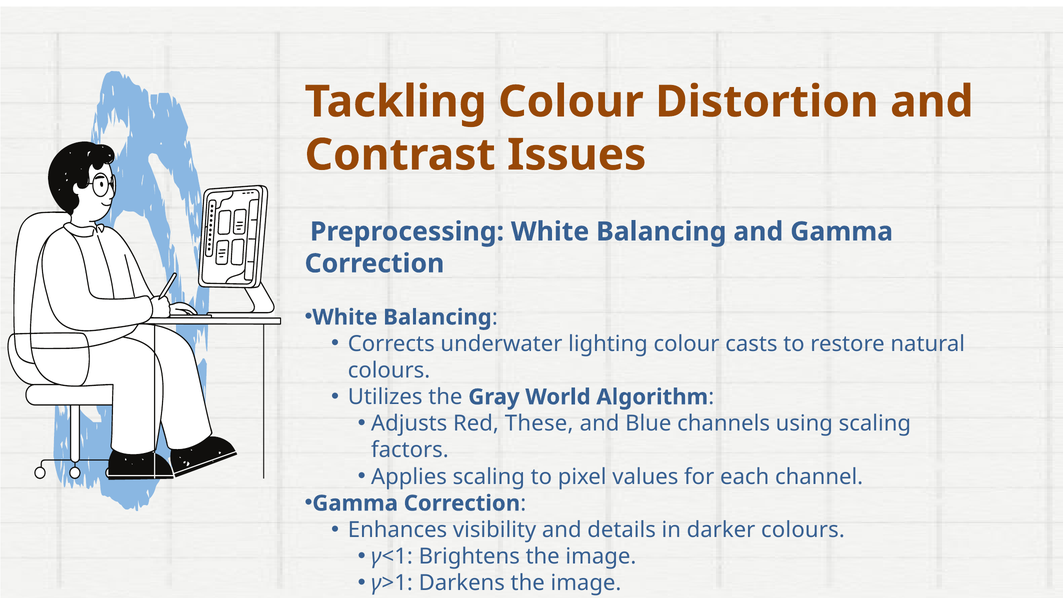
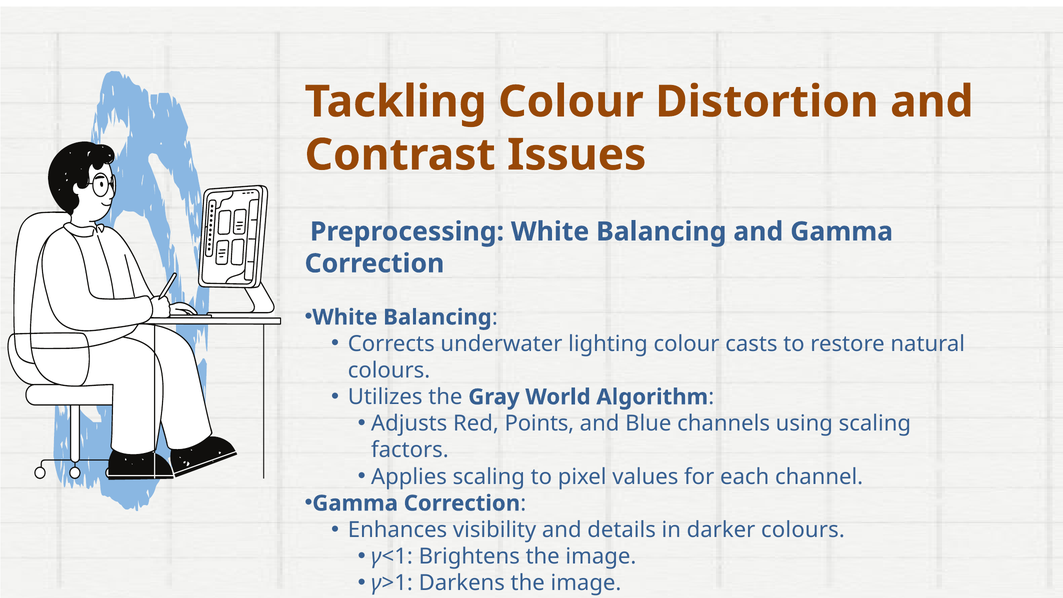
These: These -> Points
